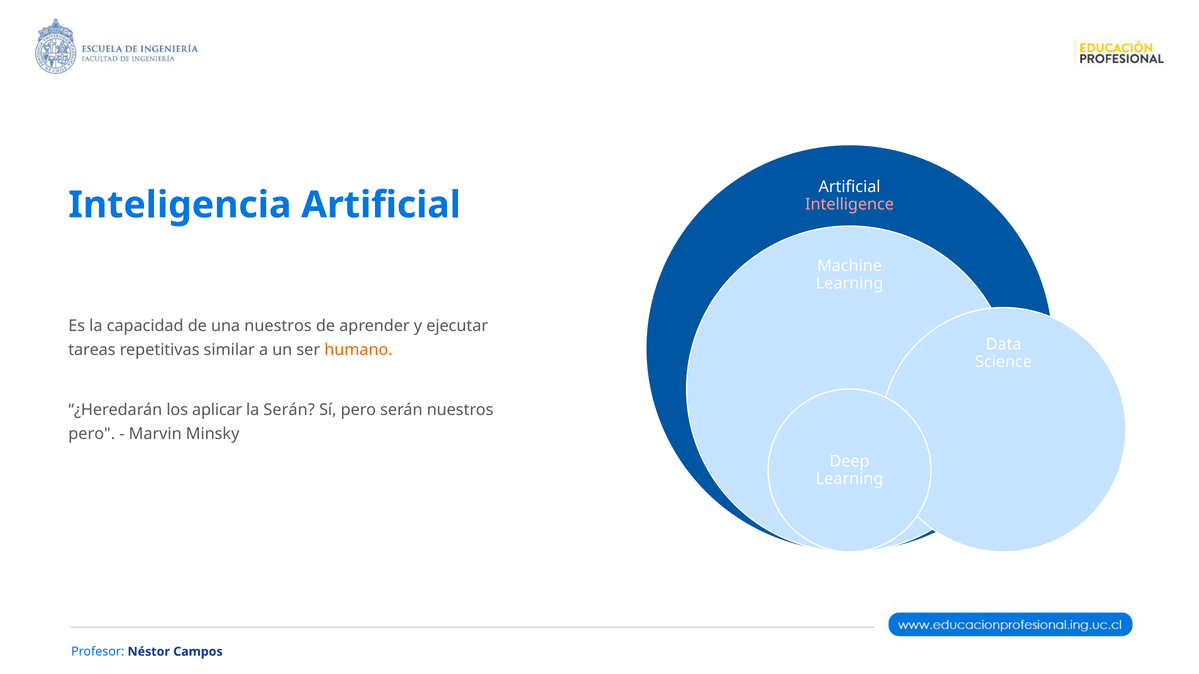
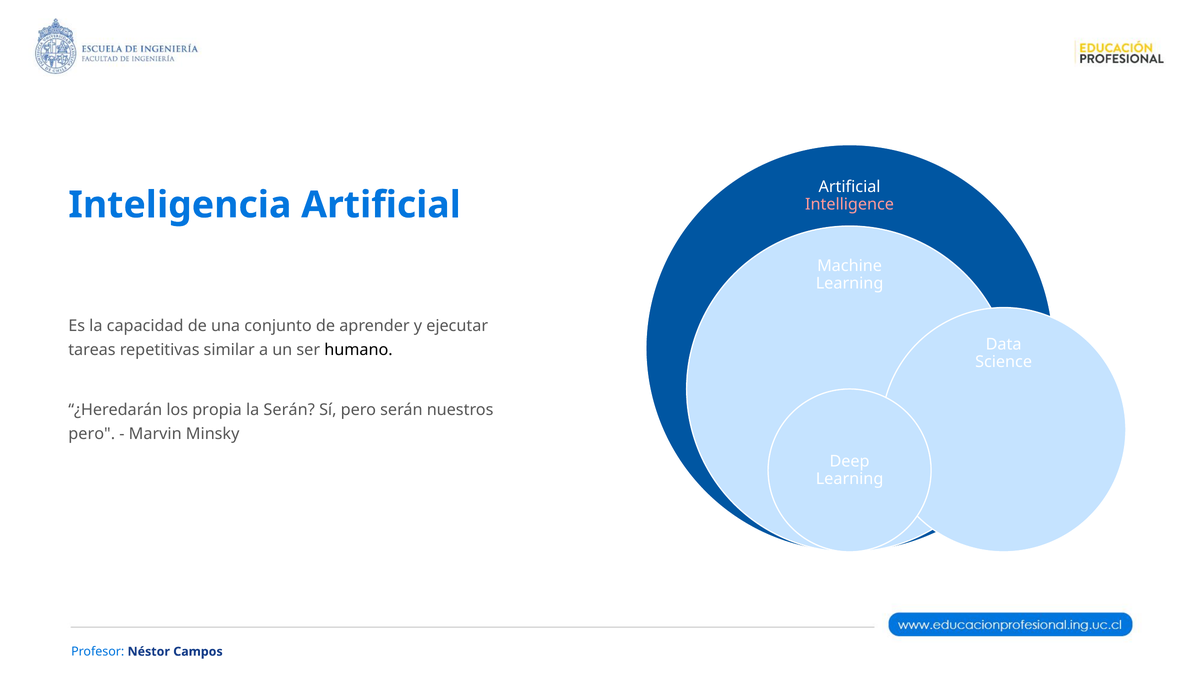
una nuestros: nuestros -> conjunto
humano colour: orange -> black
aplicar: aplicar -> propia
